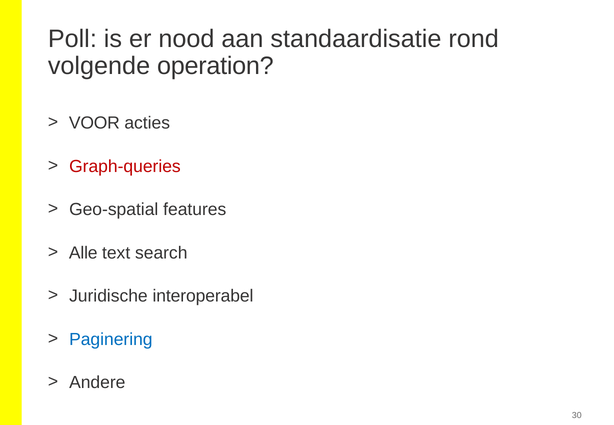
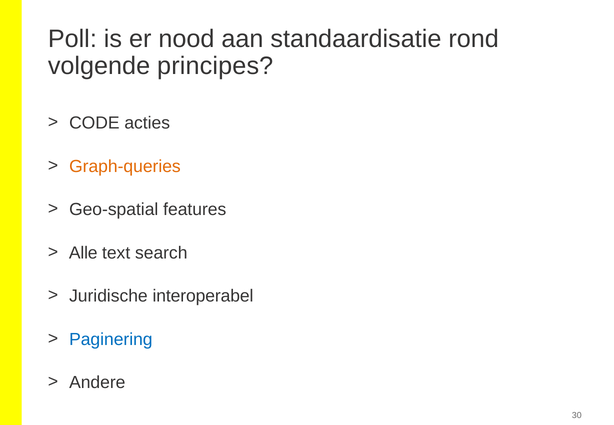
operation: operation -> principes
VOOR: VOOR -> CODE
Graph-queries colour: red -> orange
